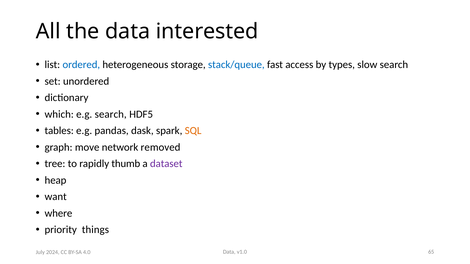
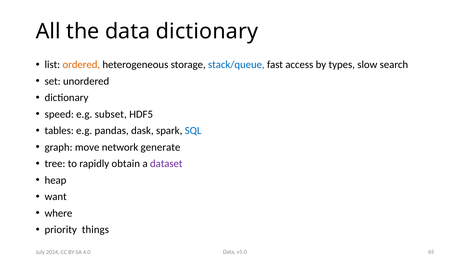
data interested: interested -> dictionary
ordered colour: blue -> orange
which: which -> speed
e.g search: search -> subset
SQL colour: orange -> blue
removed: removed -> generate
thumb: thumb -> obtain
